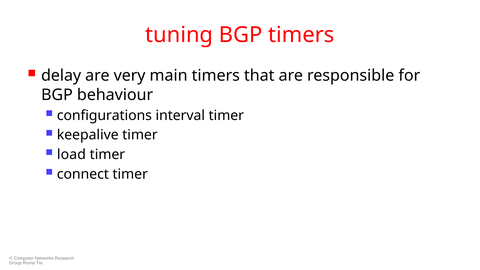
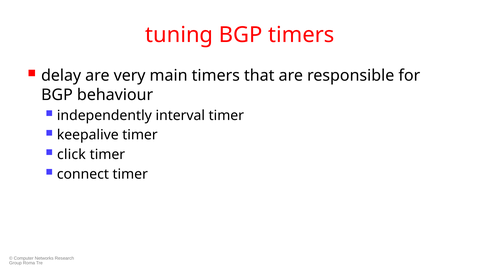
configurations: configurations -> independently
load: load -> click
